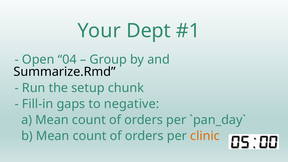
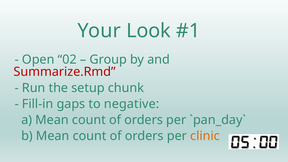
Dept: Dept -> Look
04: 04 -> 02
Summarize.Rmd colour: black -> red
